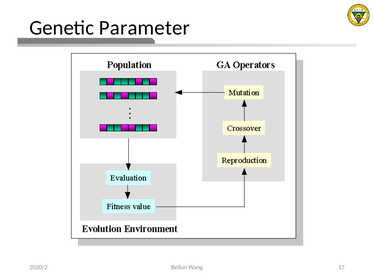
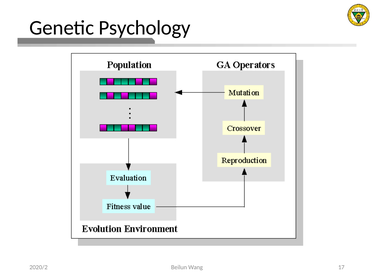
Parameter: Parameter -> Psychology
